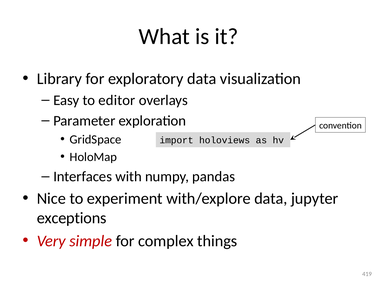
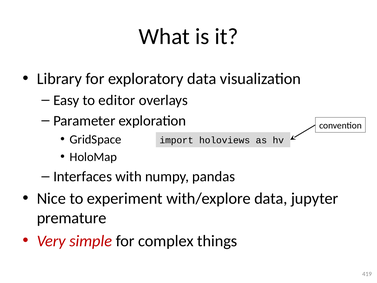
exceptions: exceptions -> premature
